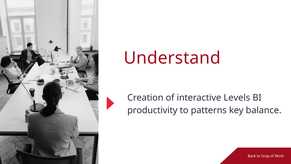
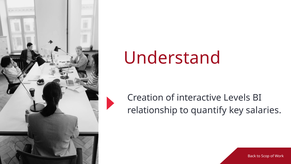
productivity: productivity -> relationship
patterns: patterns -> quantify
balance: balance -> salaries
